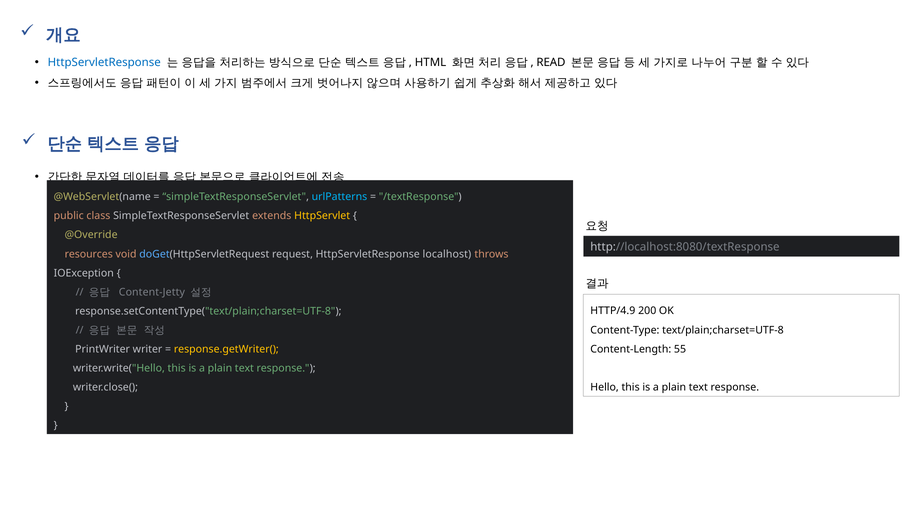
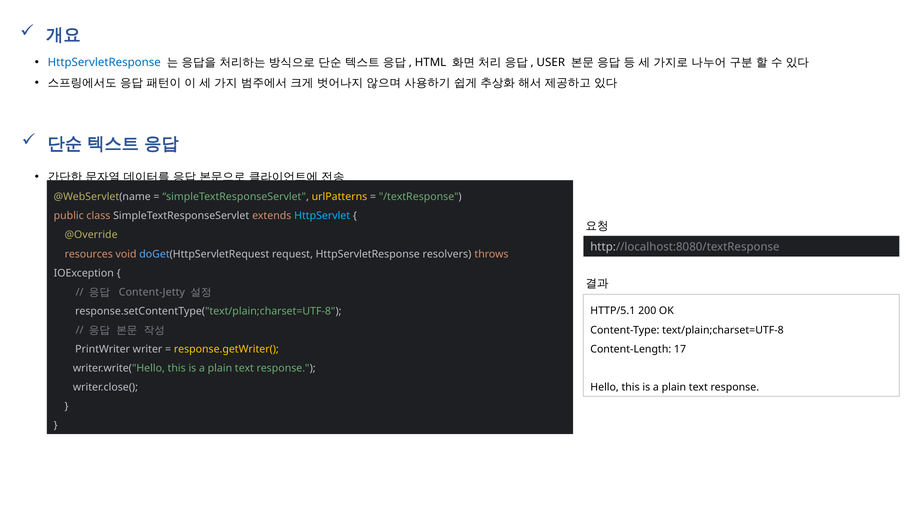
READ: READ -> USER
urlPatterns colour: light blue -> yellow
HttpServlet colour: yellow -> light blue
localhost: localhost -> resolvers
HTTP/4.9: HTTP/4.9 -> HTTP/5.1
55: 55 -> 17
